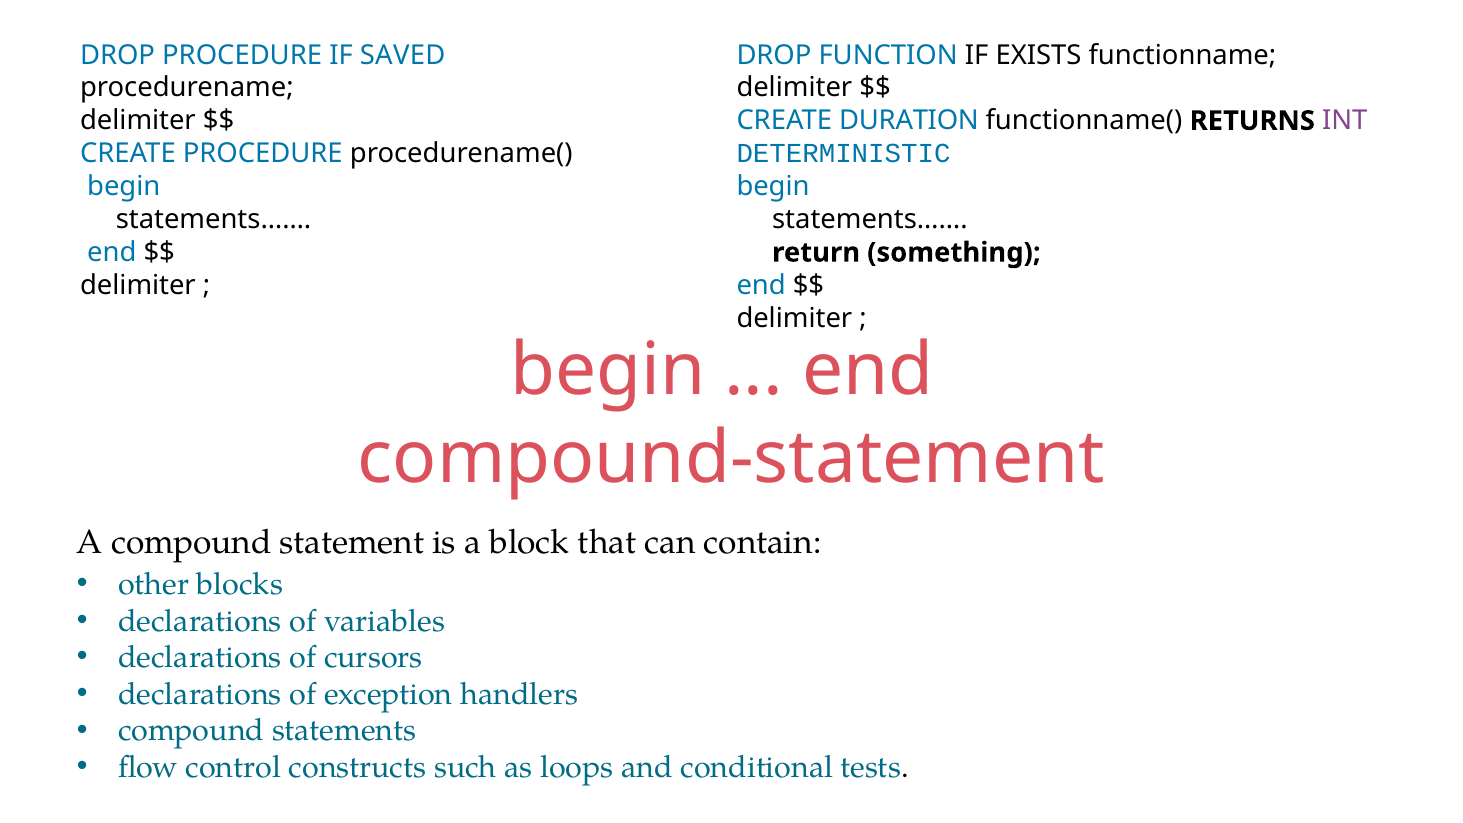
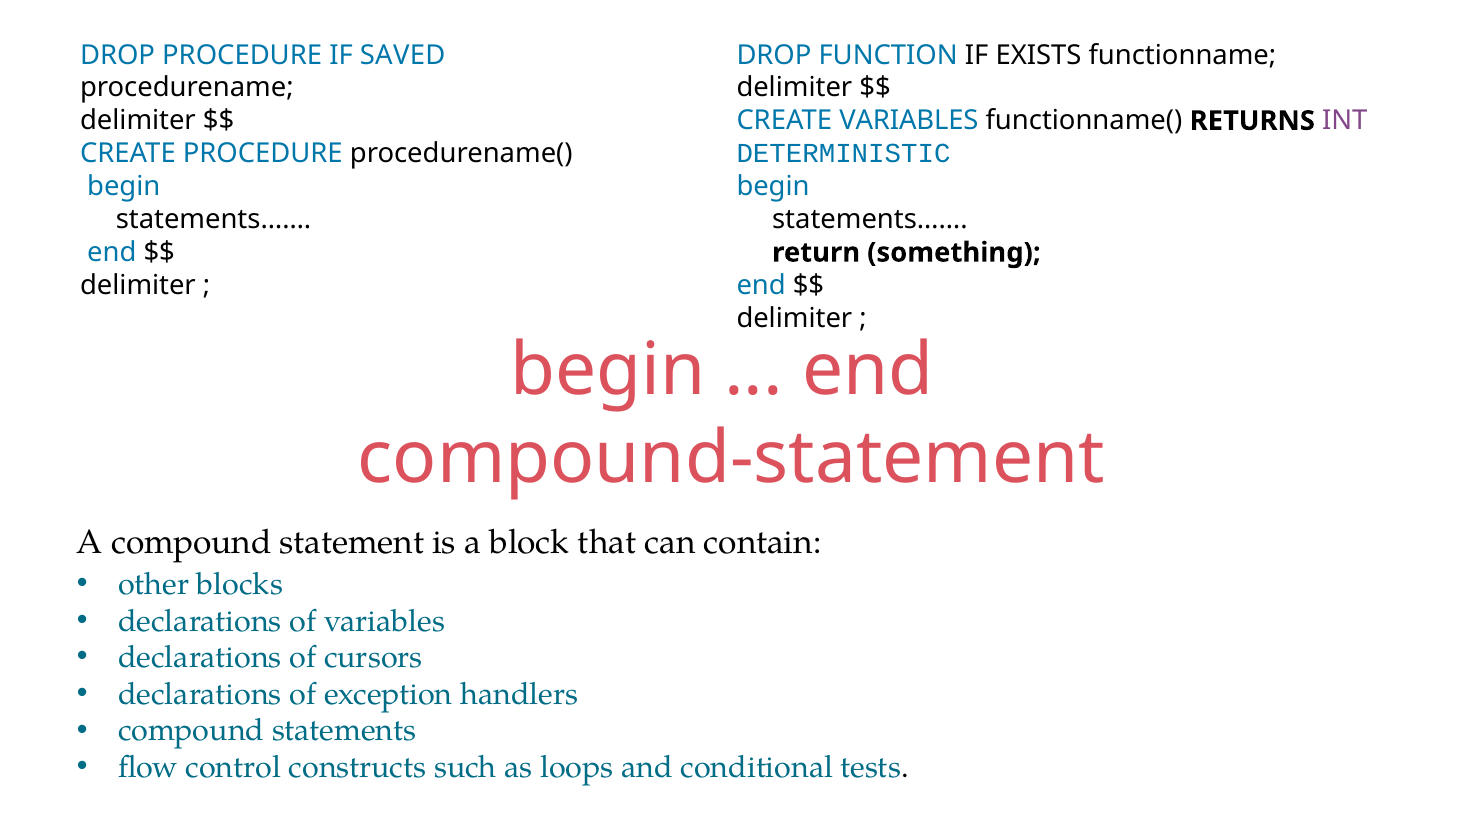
CREATE DURATION: DURATION -> VARIABLES
